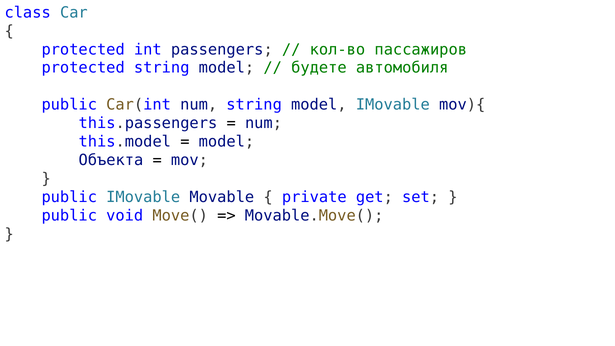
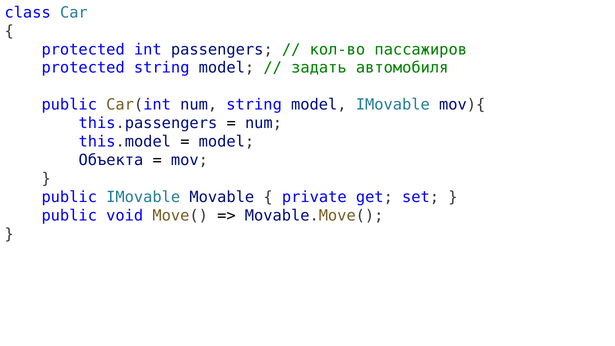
будете: будете -> задать
